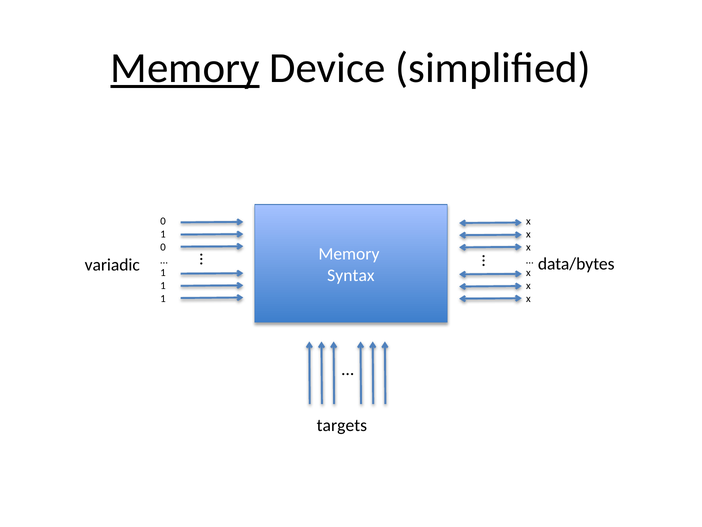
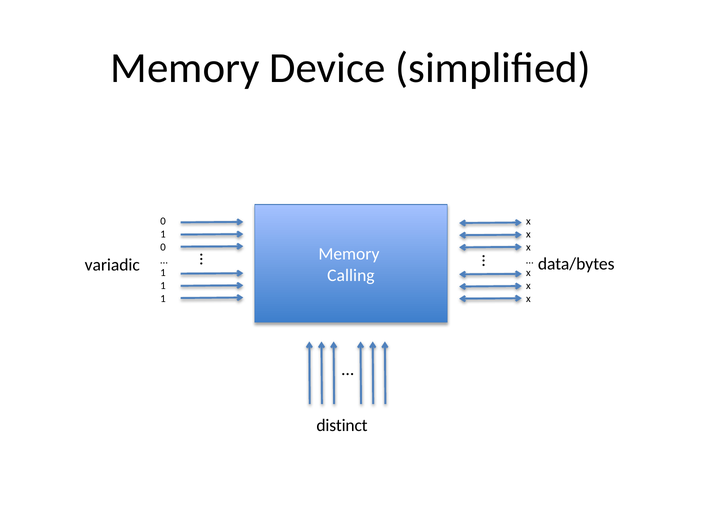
Memory at (185, 68) underline: present -> none
Syntax: Syntax -> Calling
targets: targets -> distinct
